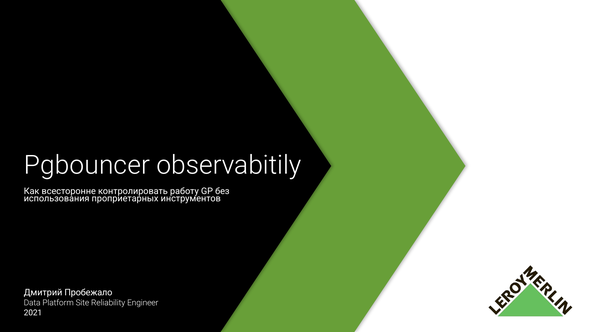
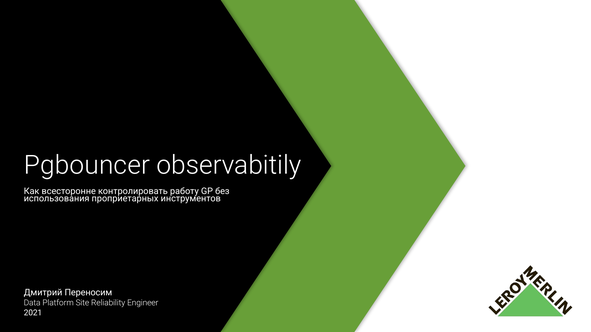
Пробежало: Пробежало -> Переносим
